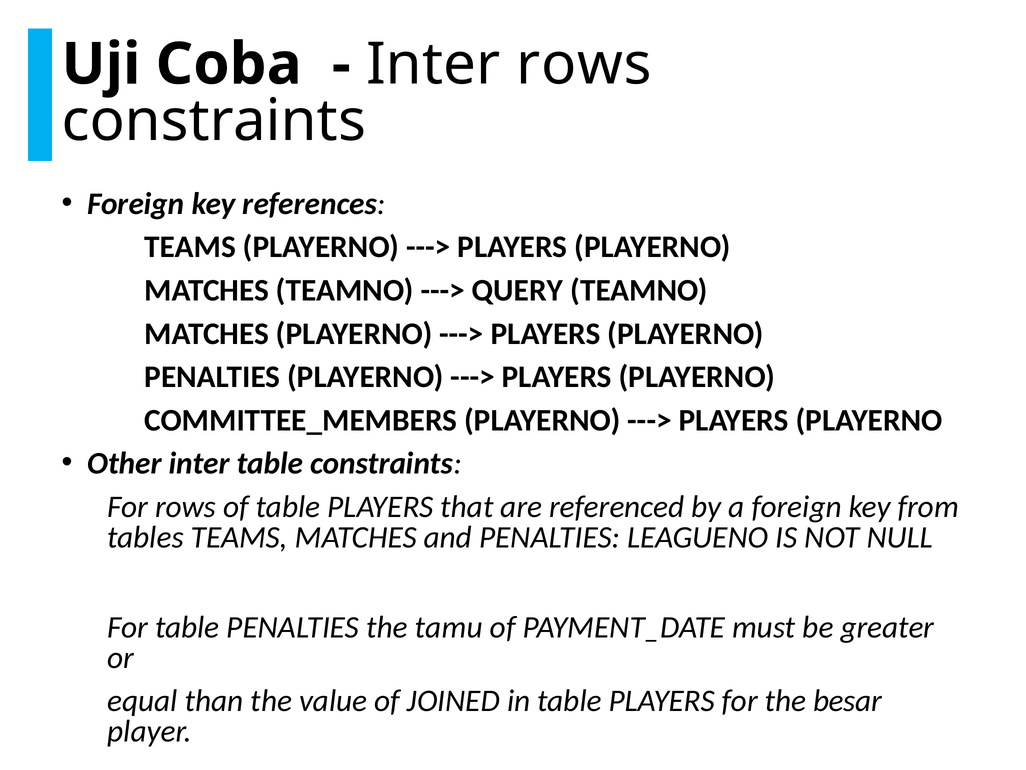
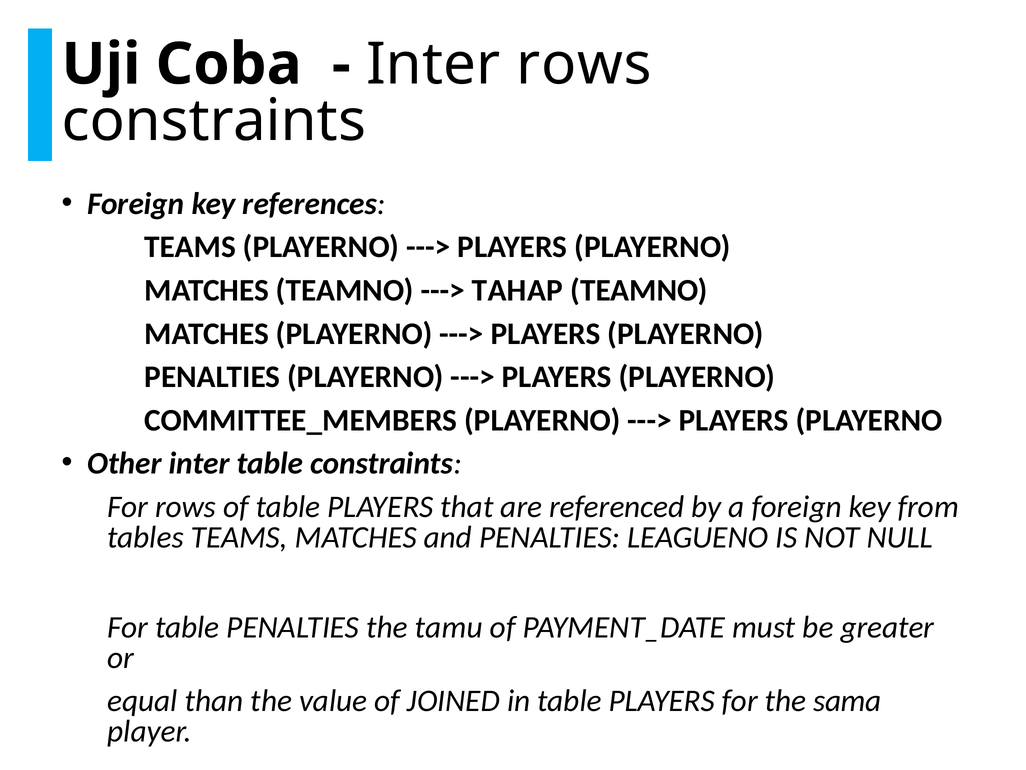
QUERY: QUERY -> TAHAP
besar: besar -> sama
